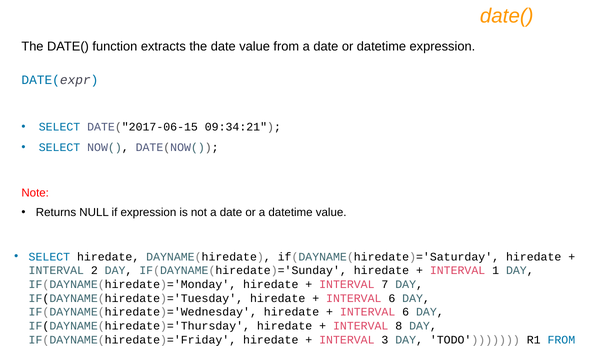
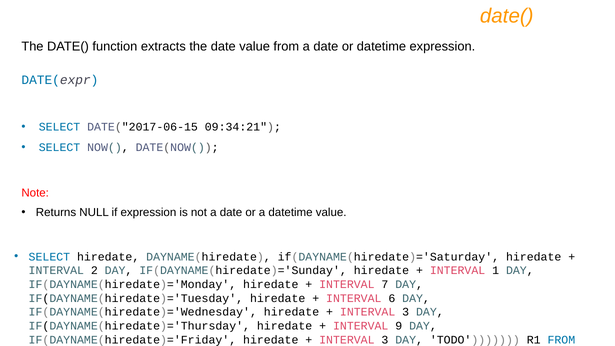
6 at (406, 312): 6 -> 3
8: 8 -> 9
